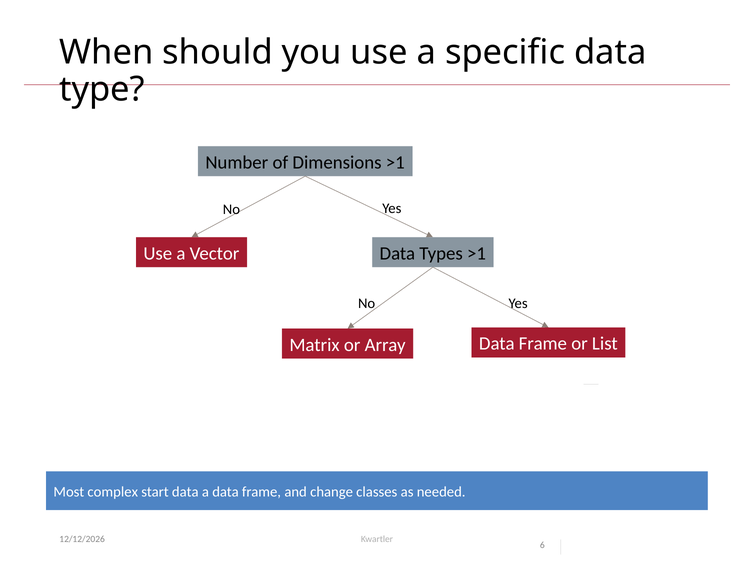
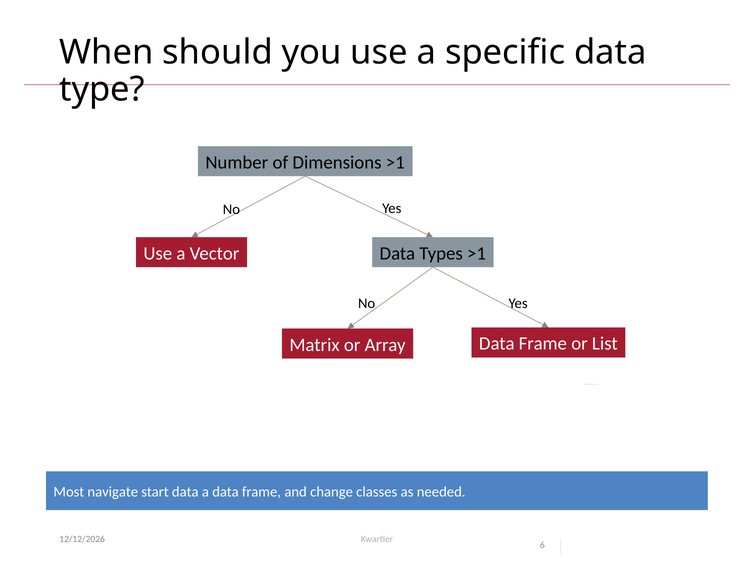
complex: complex -> navigate
